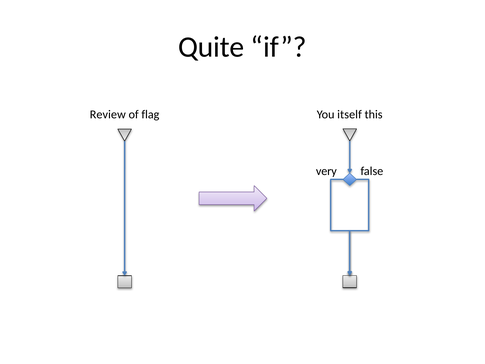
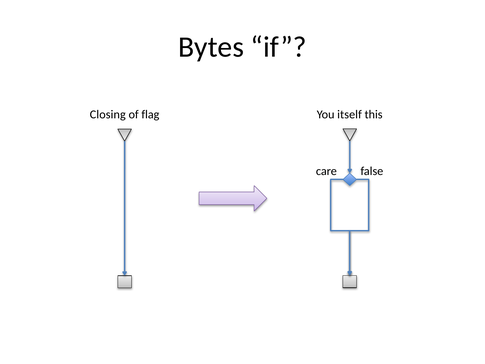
Quite: Quite -> Bytes
Review: Review -> Closing
very: very -> care
